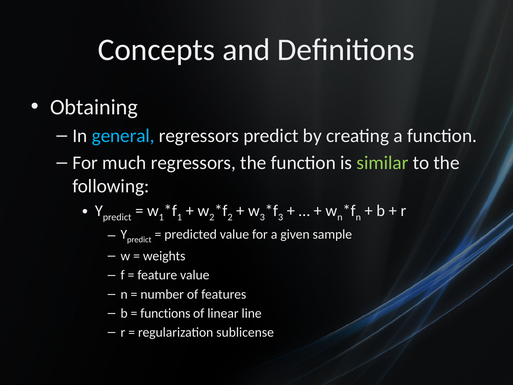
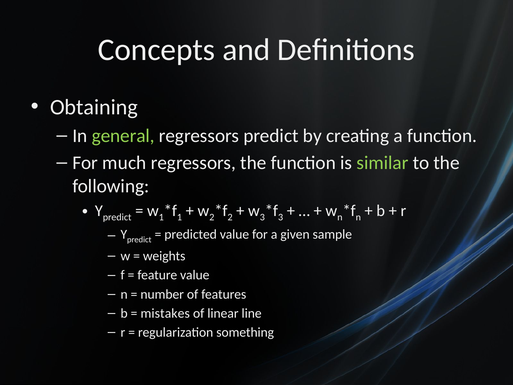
general colour: light blue -> light green
functions: functions -> mistakes
sublicense: sublicense -> something
